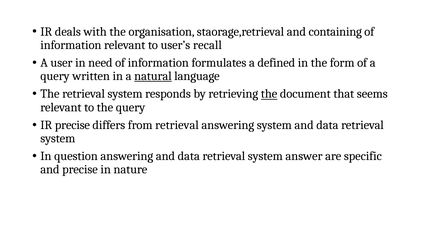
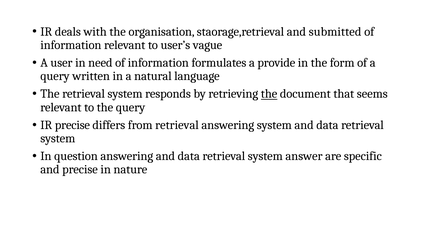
containing: containing -> submitted
recall: recall -> vague
defined: defined -> provide
natural underline: present -> none
